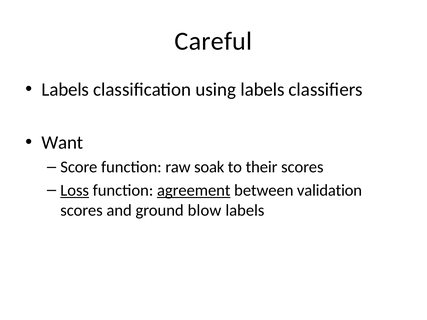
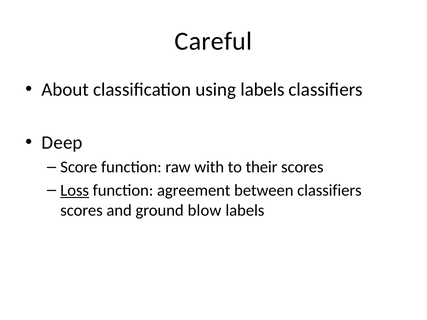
Labels at (65, 90): Labels -> About
Want: Want -> Deep
soak: soak -> with
agreement underline: present -> none
between validation: validation -> classifiers
